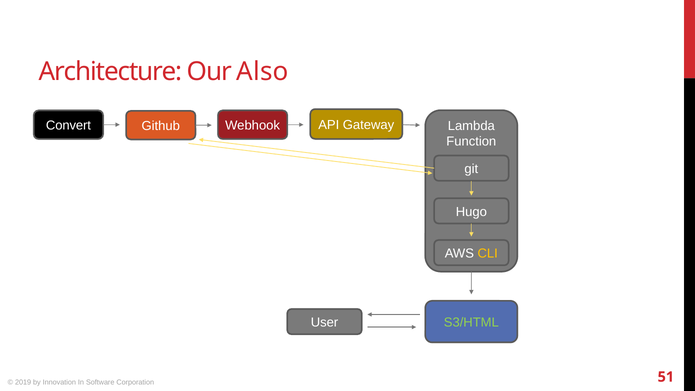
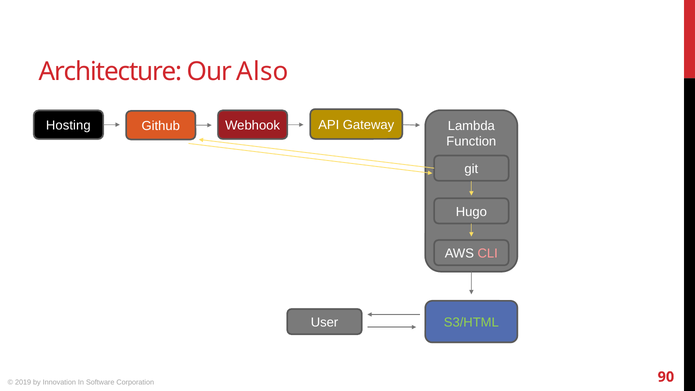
Convert: Convert -> Hosting
CLI colour: yellow -> pink
51: 51 -> 90
